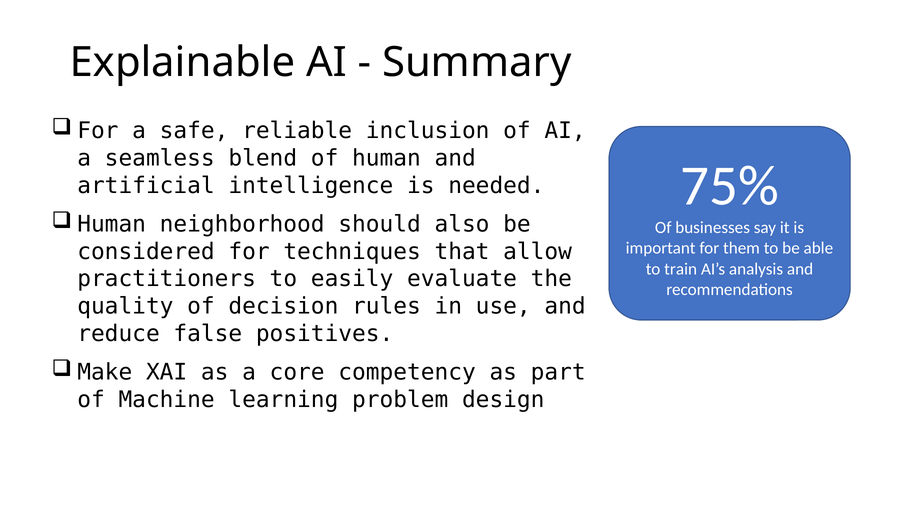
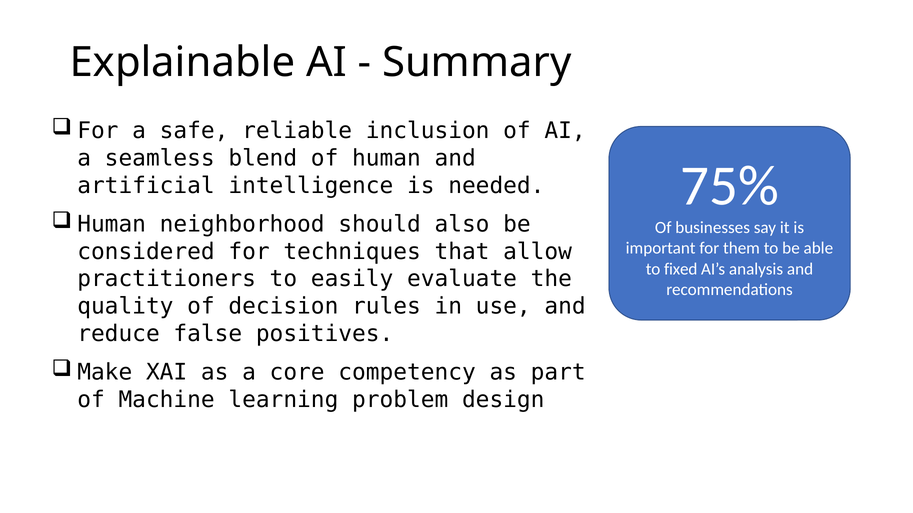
train: train -> fixed
